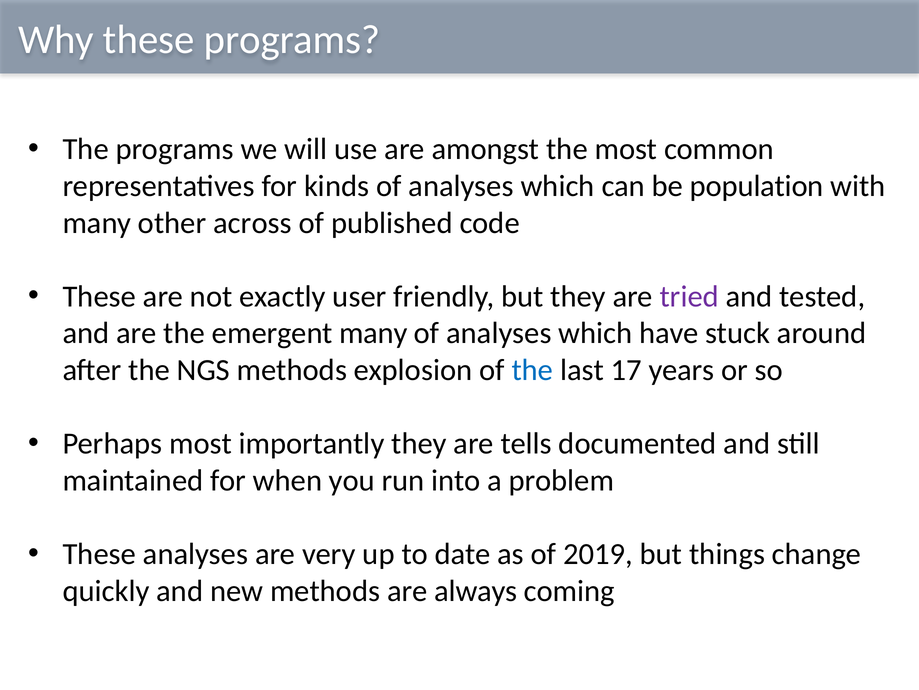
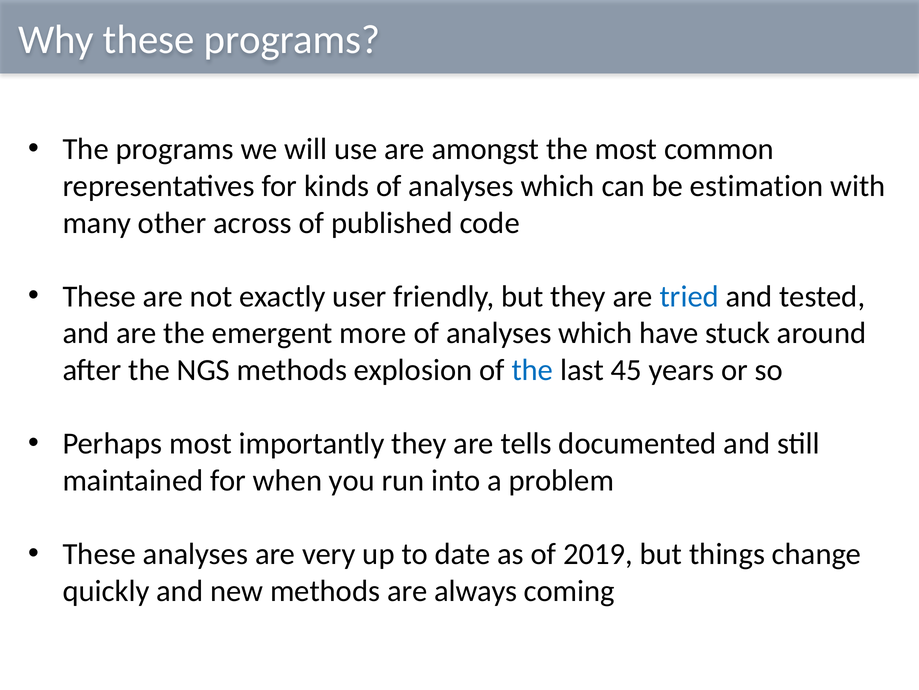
population: population -> estimation
tried colour: purple -> blue
emergent many: many -> more
17: 17 -> 45
